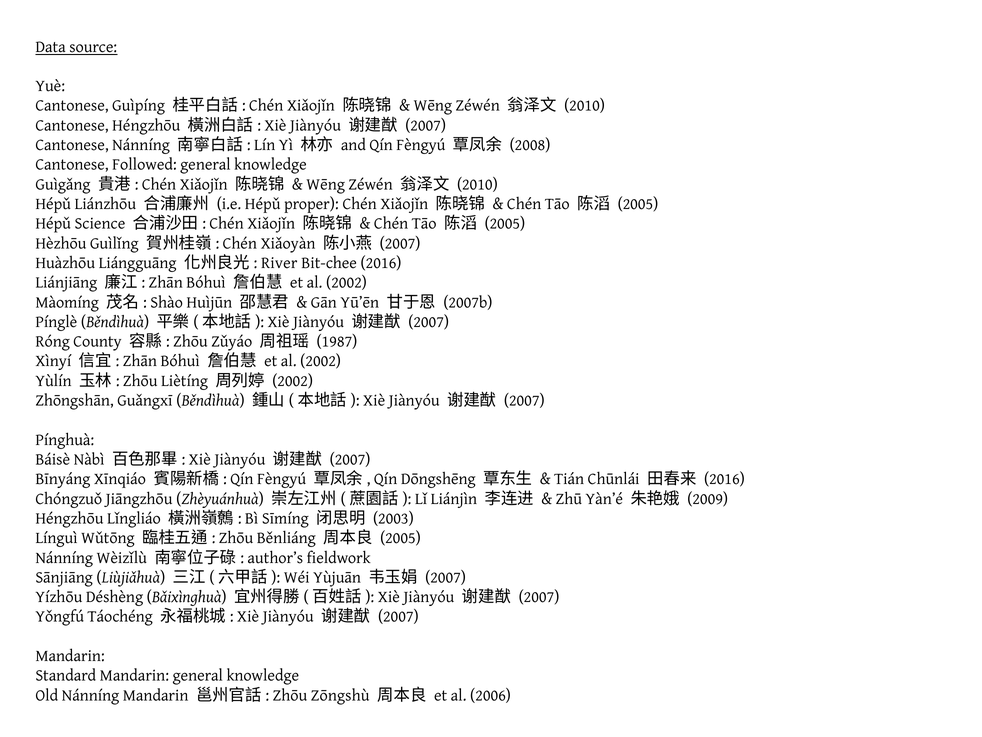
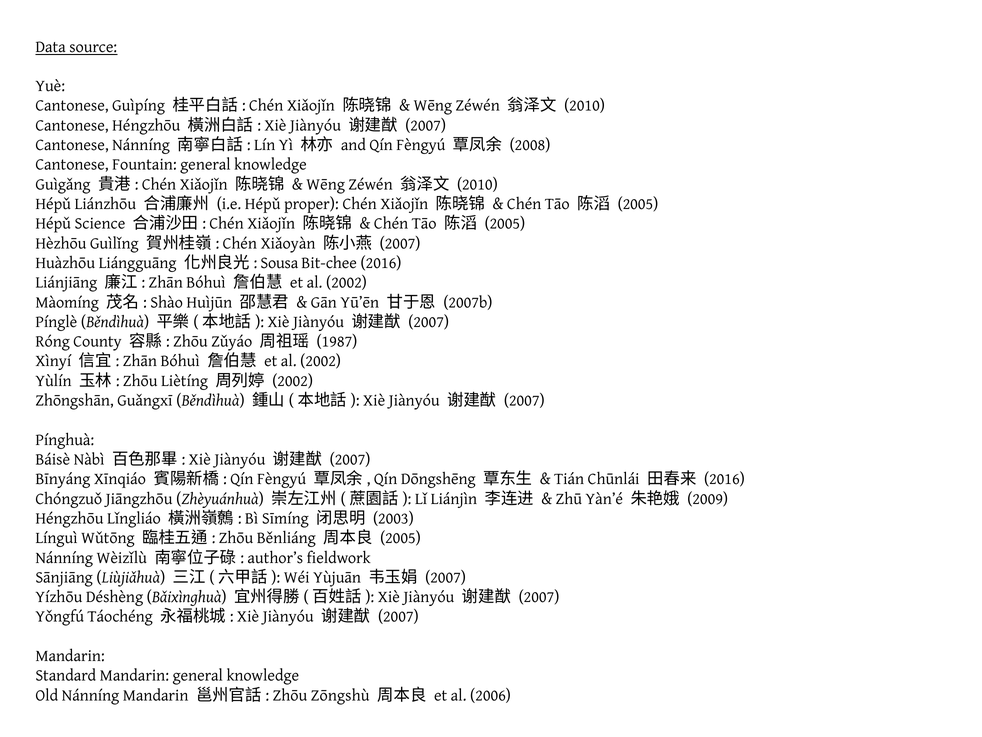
Followed: Followed -> Fountain
River: River -> Sousa
